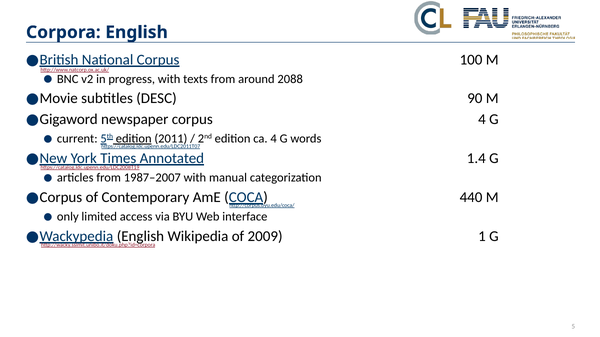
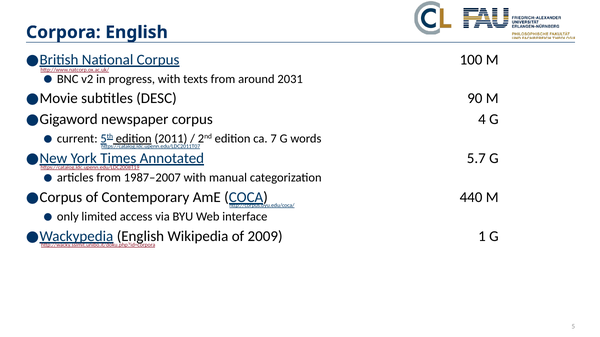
2088: 2088 -> 2031
ca 4: 4 -> 7
1.4: 1.4 -> 5.7
